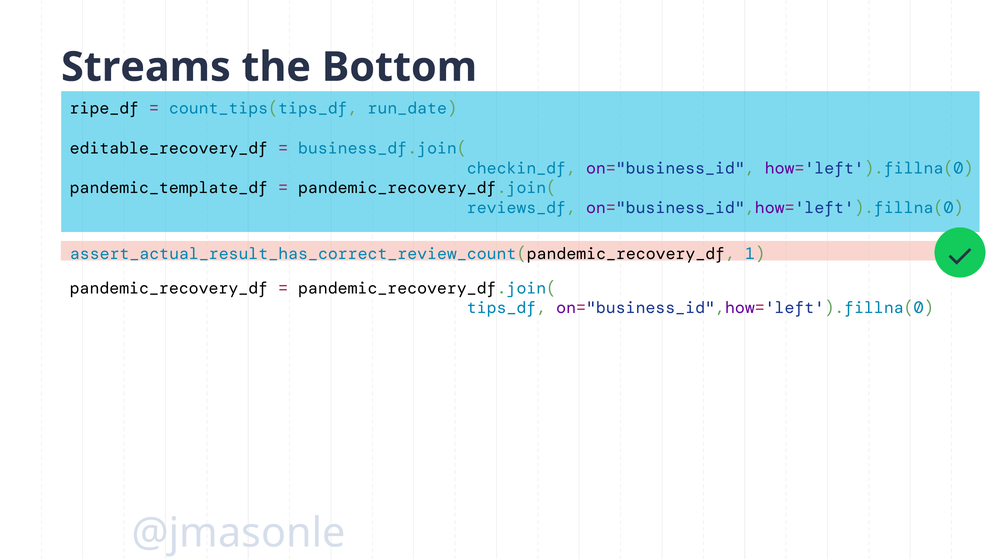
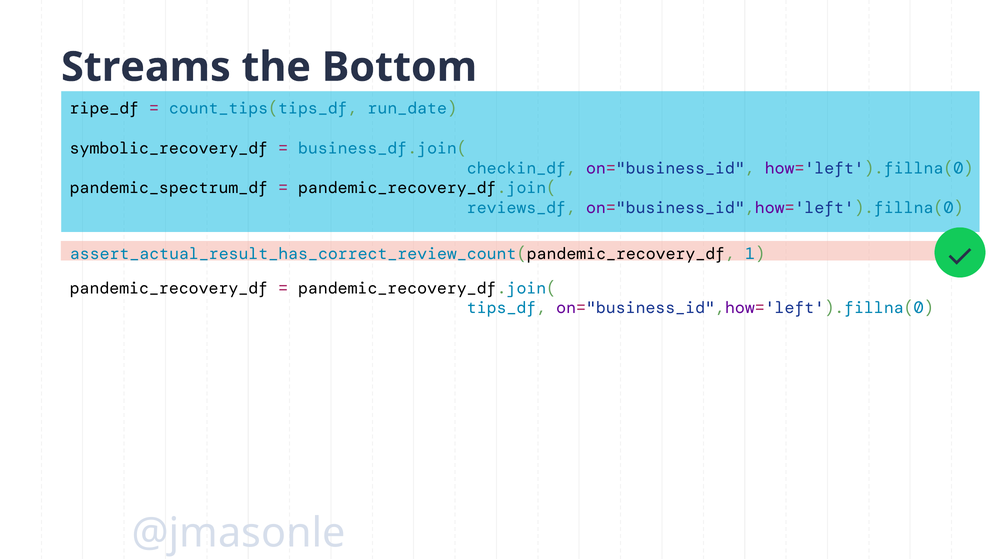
editable_recovery_df: editable_recovery_df -> symbolic_recovery_df
pandemic_template_df: pandemic_template_df -> pandemic_spectrum_df
